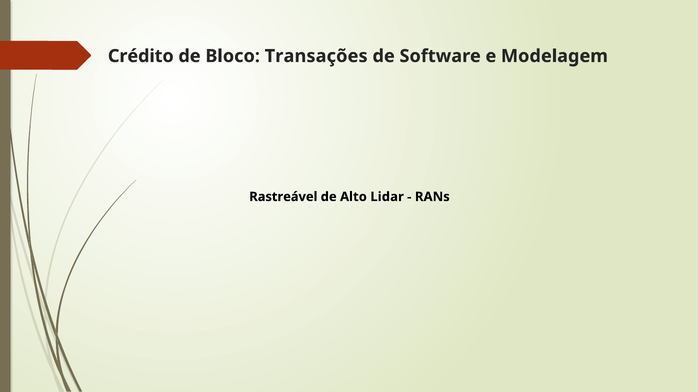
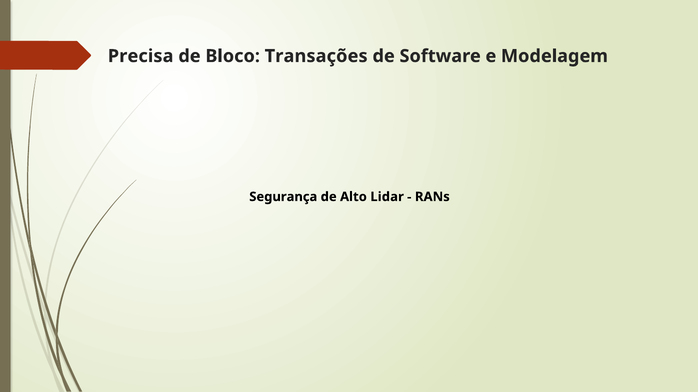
Crédito: Crédito -> Precisa
Rastreável: Rastreável -> Segurança
